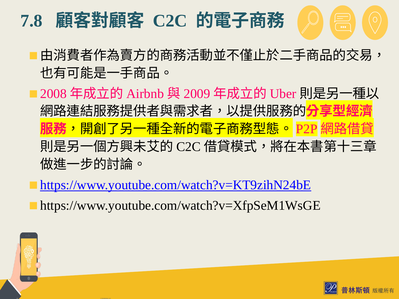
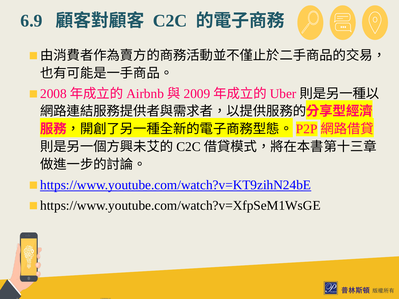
7.8: 7.8 -> 6.9
